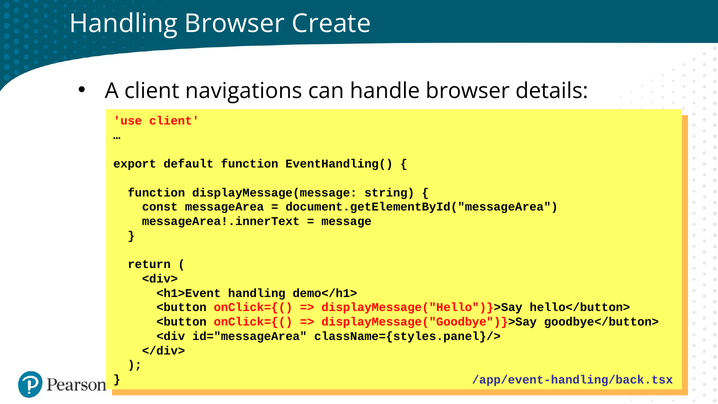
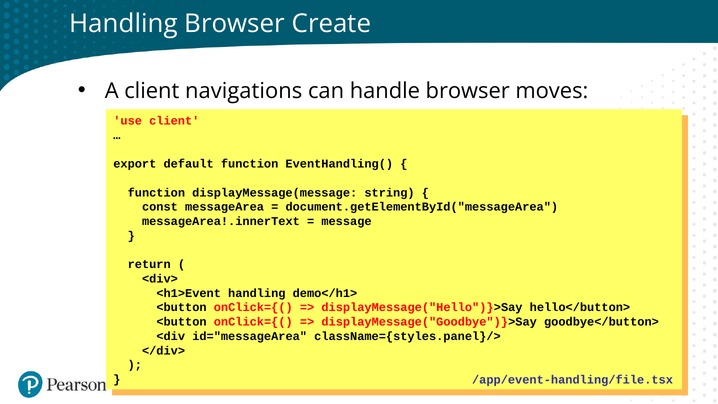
details: details -> moves
/app/event-handling/back.tsx: /app/event-handling/back.tsx -> /app/event-handling/file.tsx
